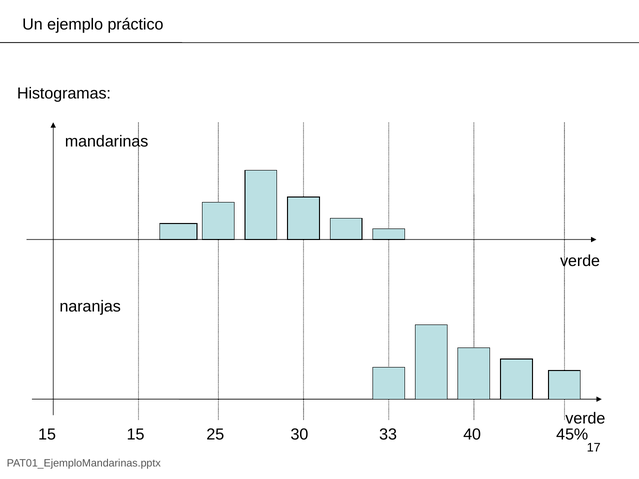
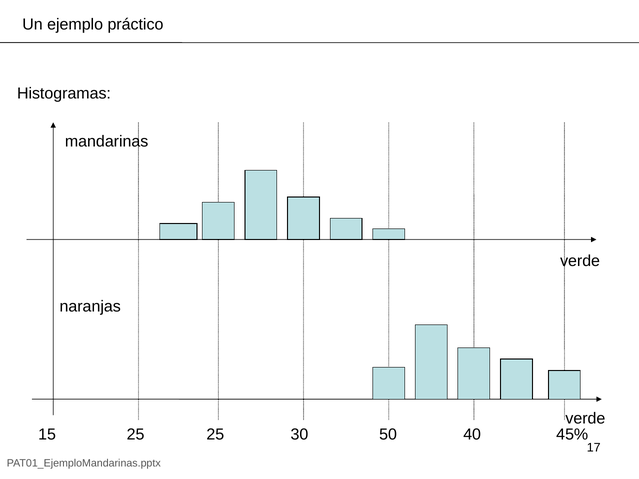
15 15: 15 -> 25
33: 33 -> 50
